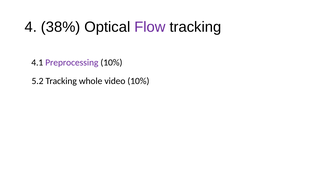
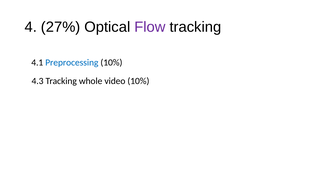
38%: 38% -> 27%
Preprocessing colour: purple -> blue
5.2: 5.2 -> 4.3
